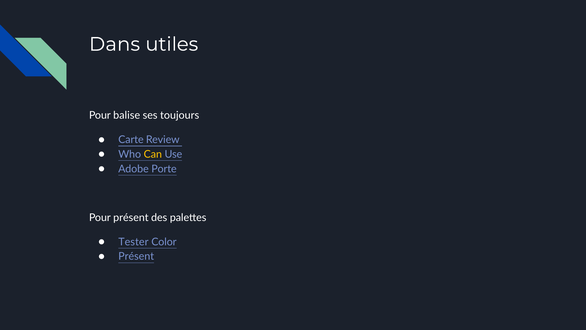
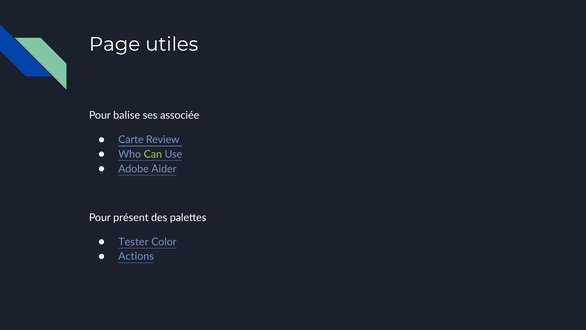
Dans: Dans -> Page
toujours: toujours -> associée
Can colour: yellow -> light green
Porte: Porte -> Aider
Présent at (136, 256): Présent -> Actions
